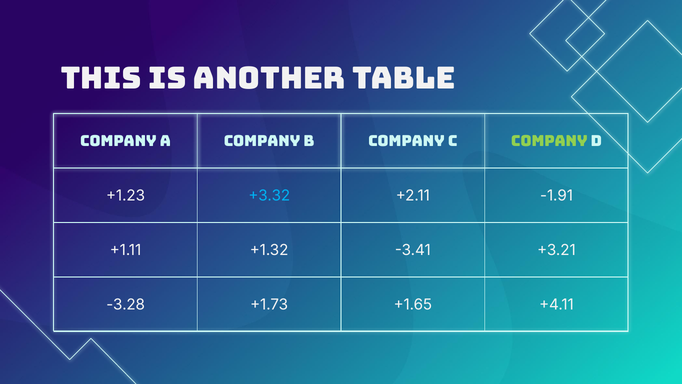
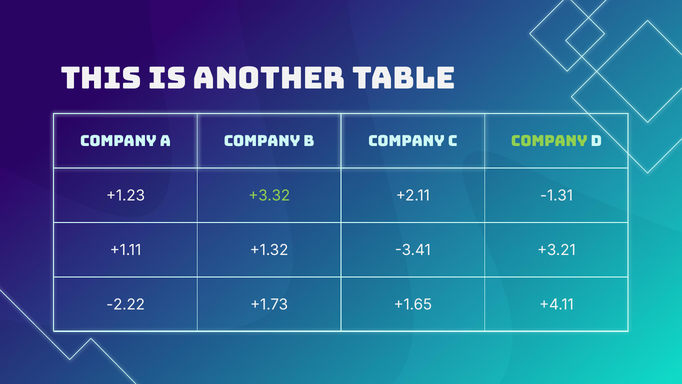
+3.32 colour: light blue -> light green
-1.91: -1.91 -> -1.31
-3.28: -3.28 -> -2.22
